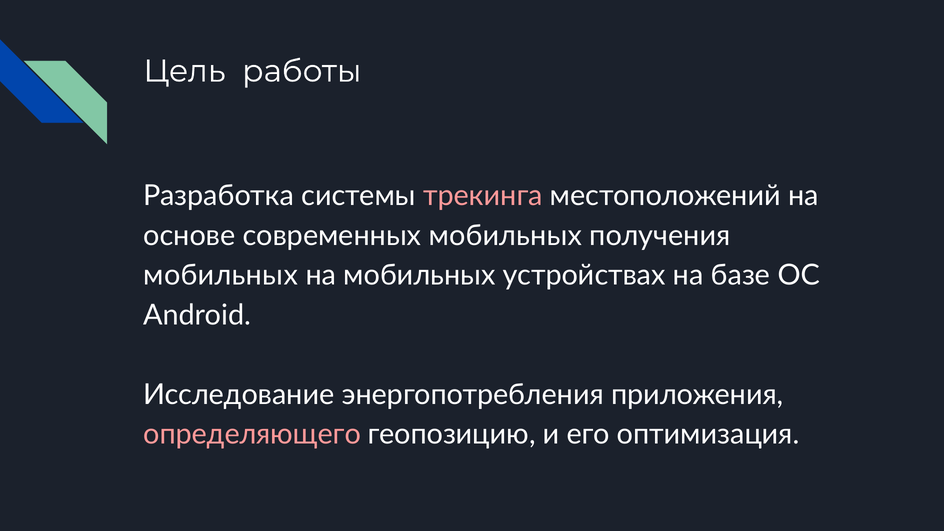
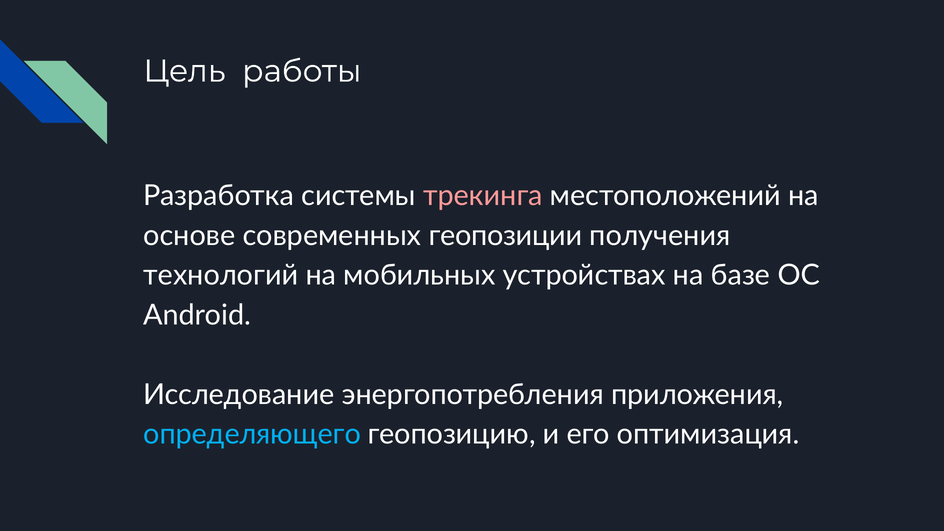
современных мобильных: мобильных -> геопозиции
мобильных at (221, 275): мобильных -> технологий
определяющего colour: pink -> light blue
